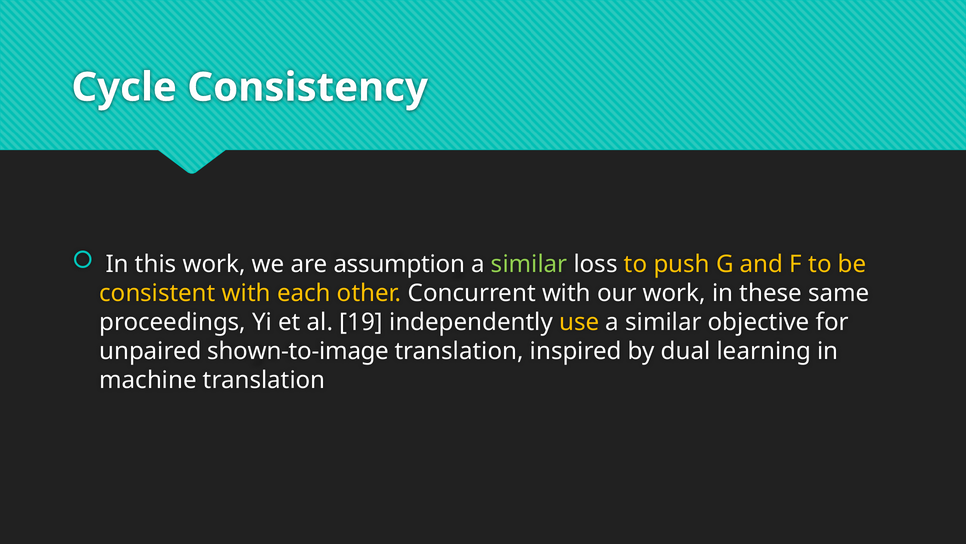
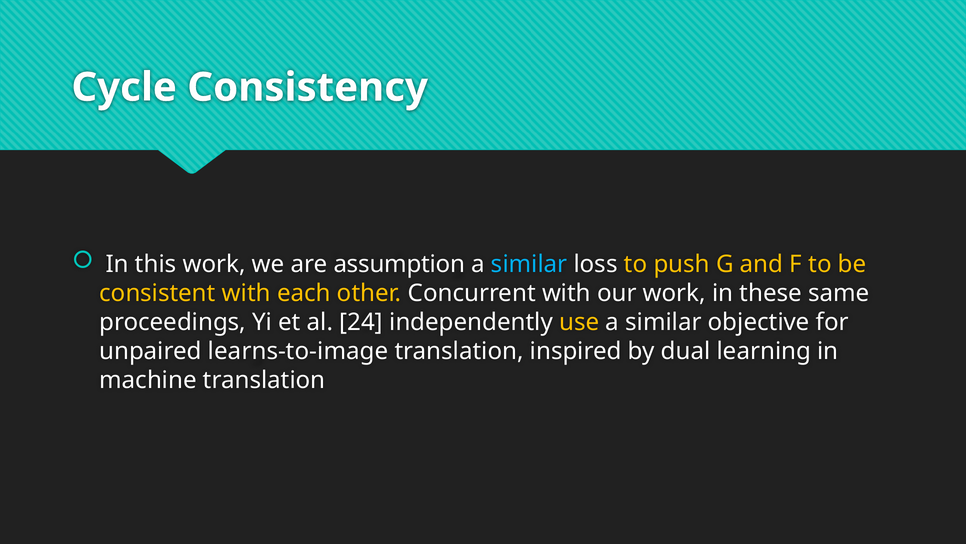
similar at (529, 264) colour: light green -> light blue
19: 19 -> 24
shown-to-image: shown-to-image -> learns-to-image
